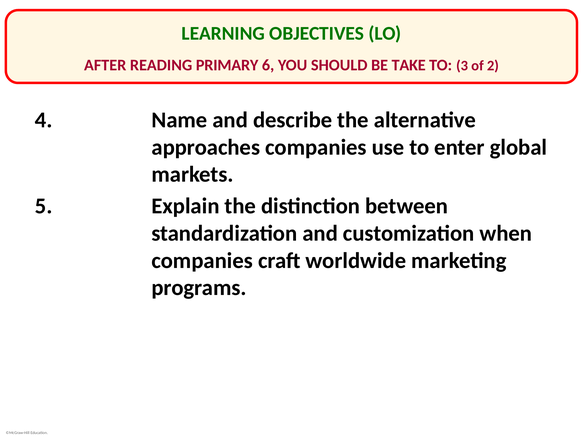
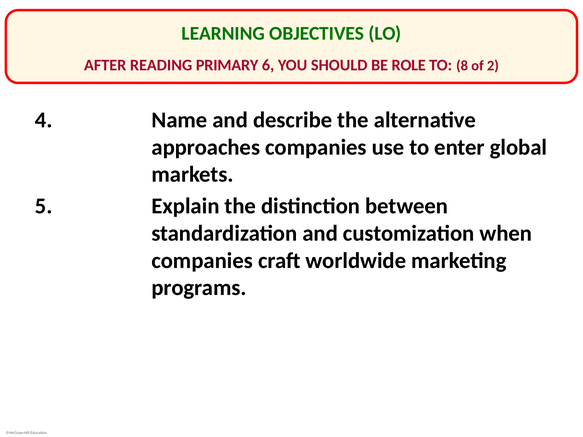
TAKE: TAKE -> ROLE
3: 3 -> 8
